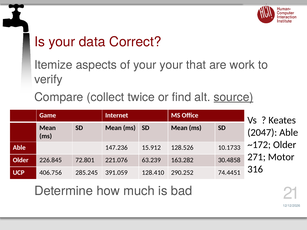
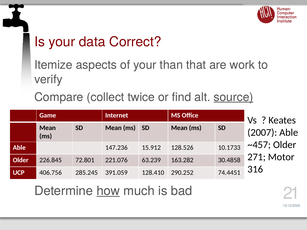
your your: your -> than
2047: 2047 -> 2007
~172: ~172 -> ~457
how underline: none -> present
